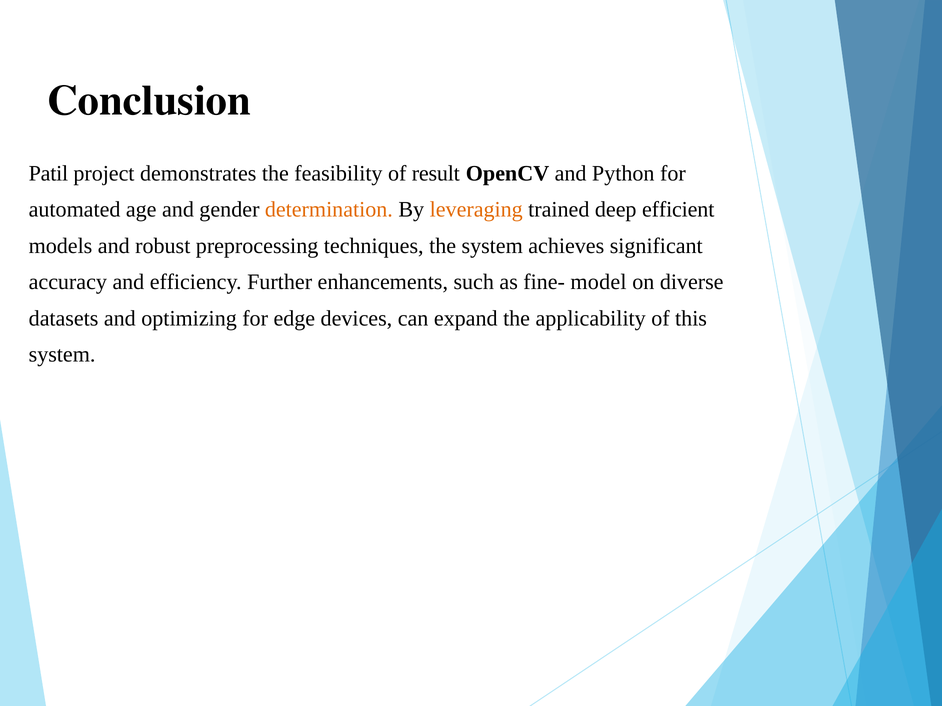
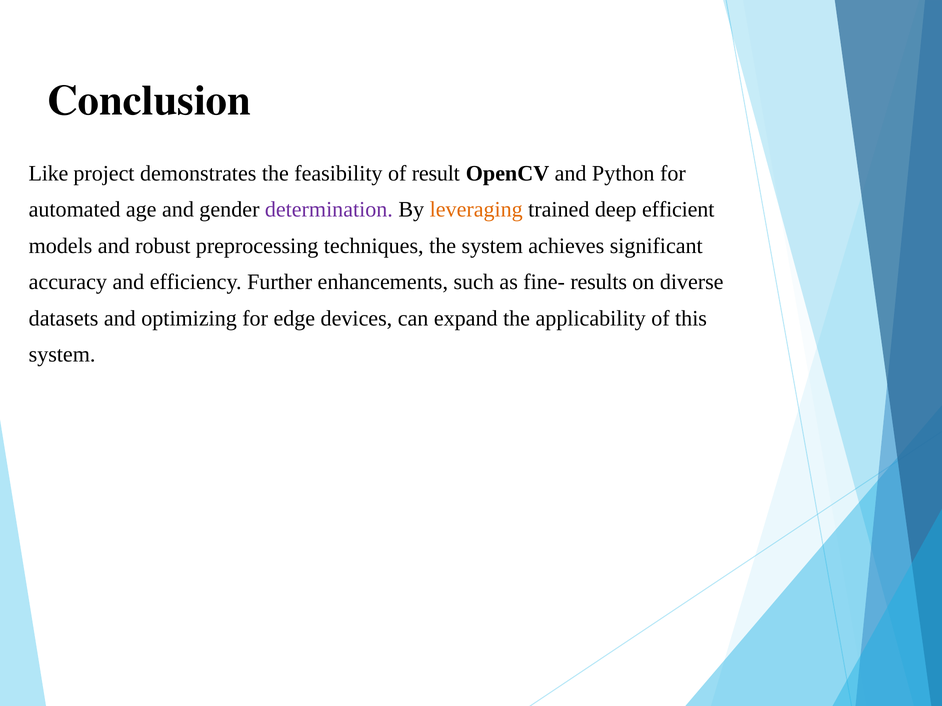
Patil: Patil -> Like
determination colour: orange -> purple
model: model -> results
